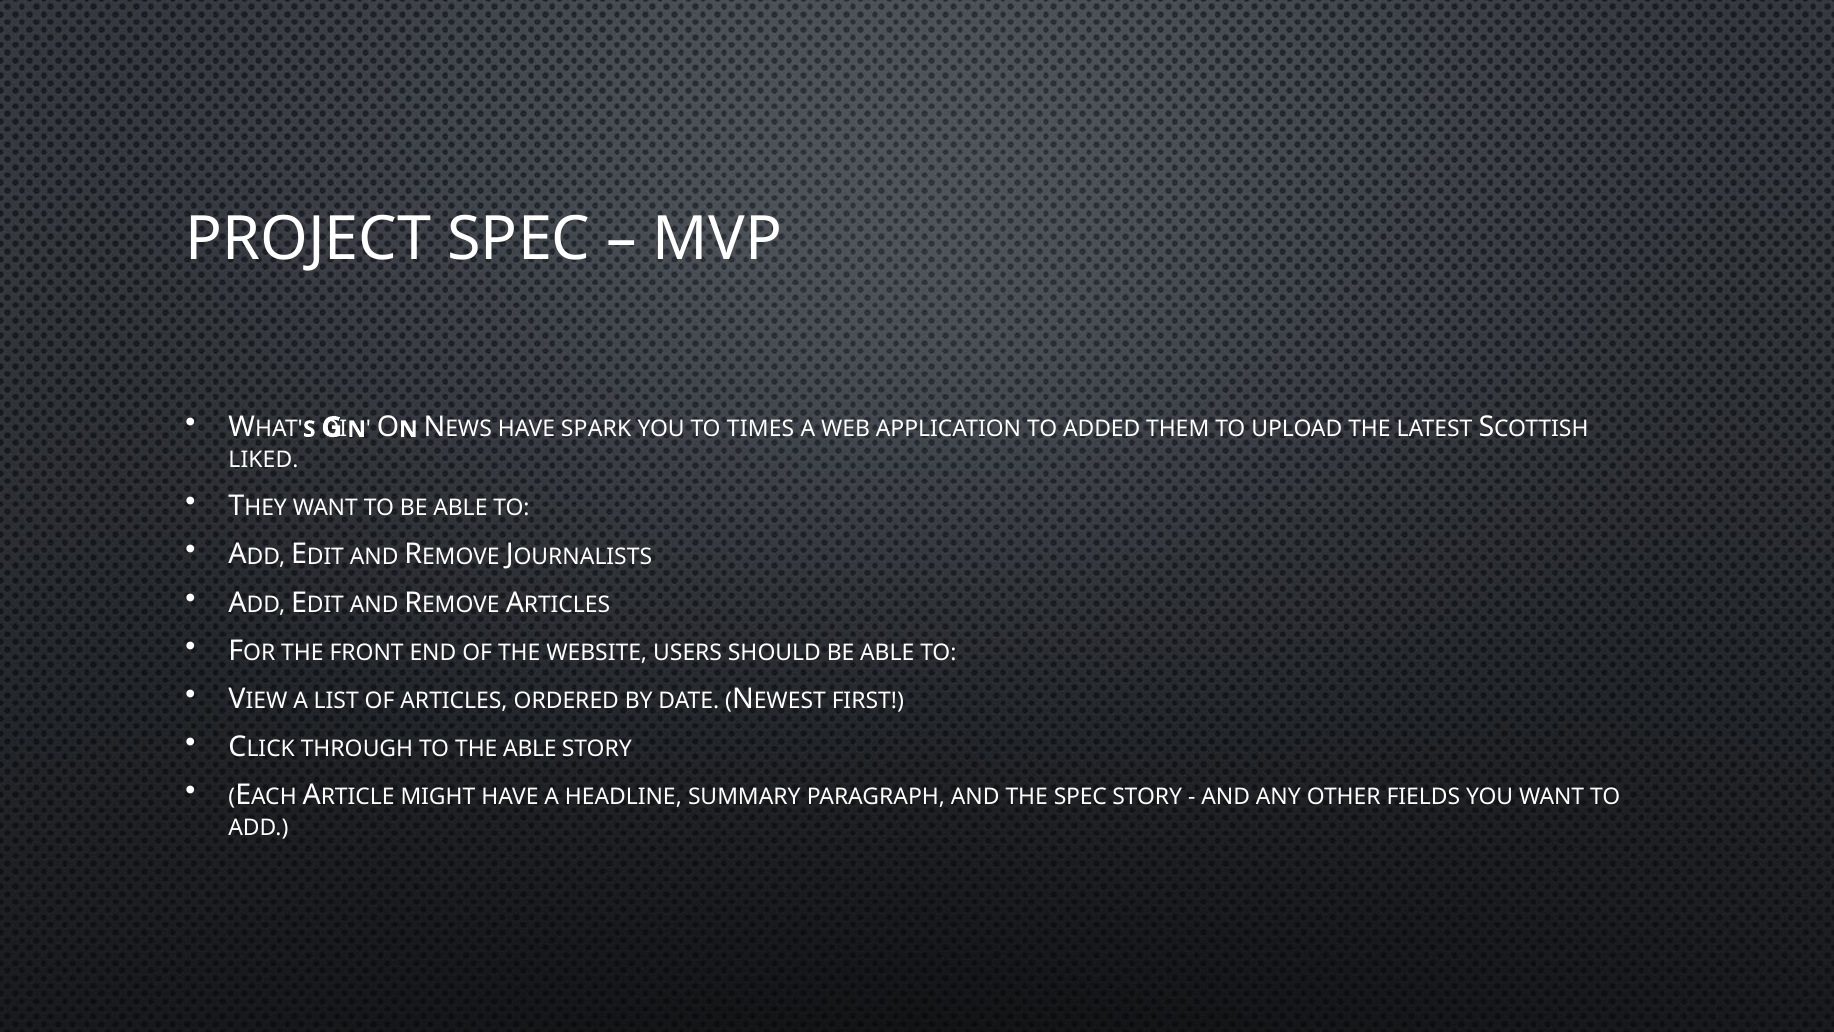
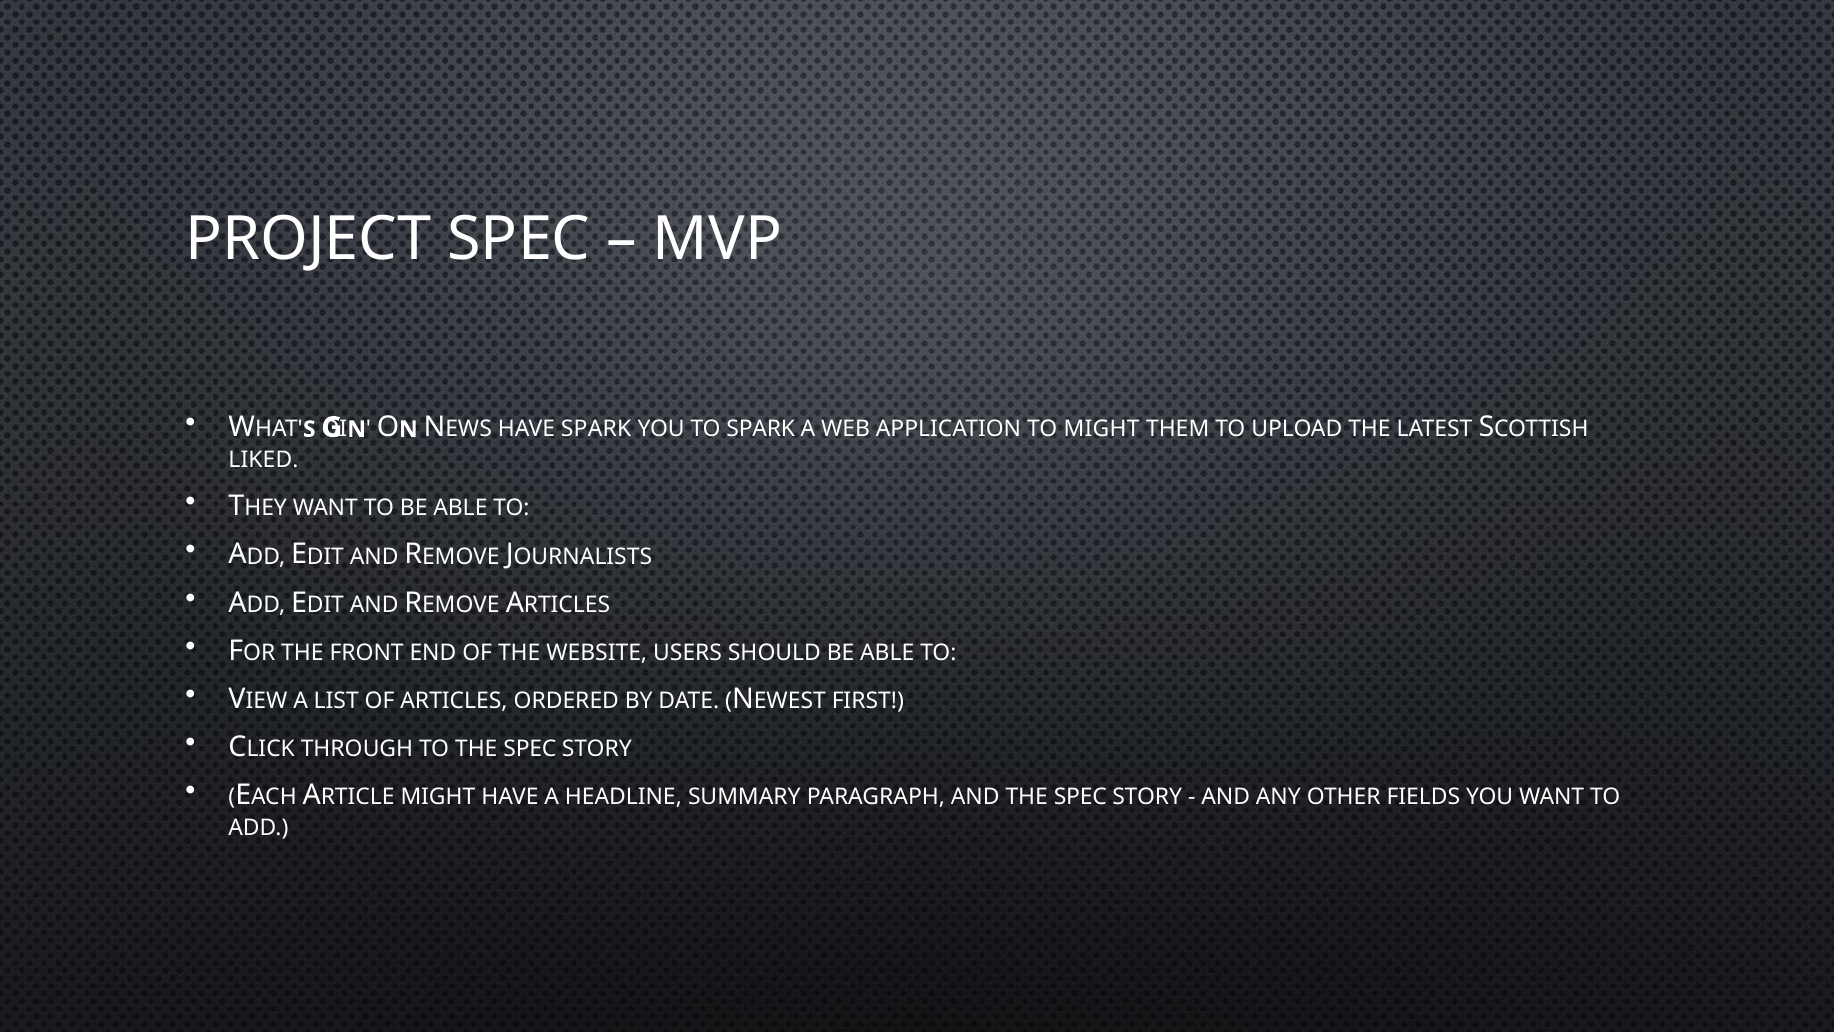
TO TIMES: TIMES -> SPARK
TO ADDED: ADDED -> MIGHT
TO THE ABLE: ABLE -> SPEC
